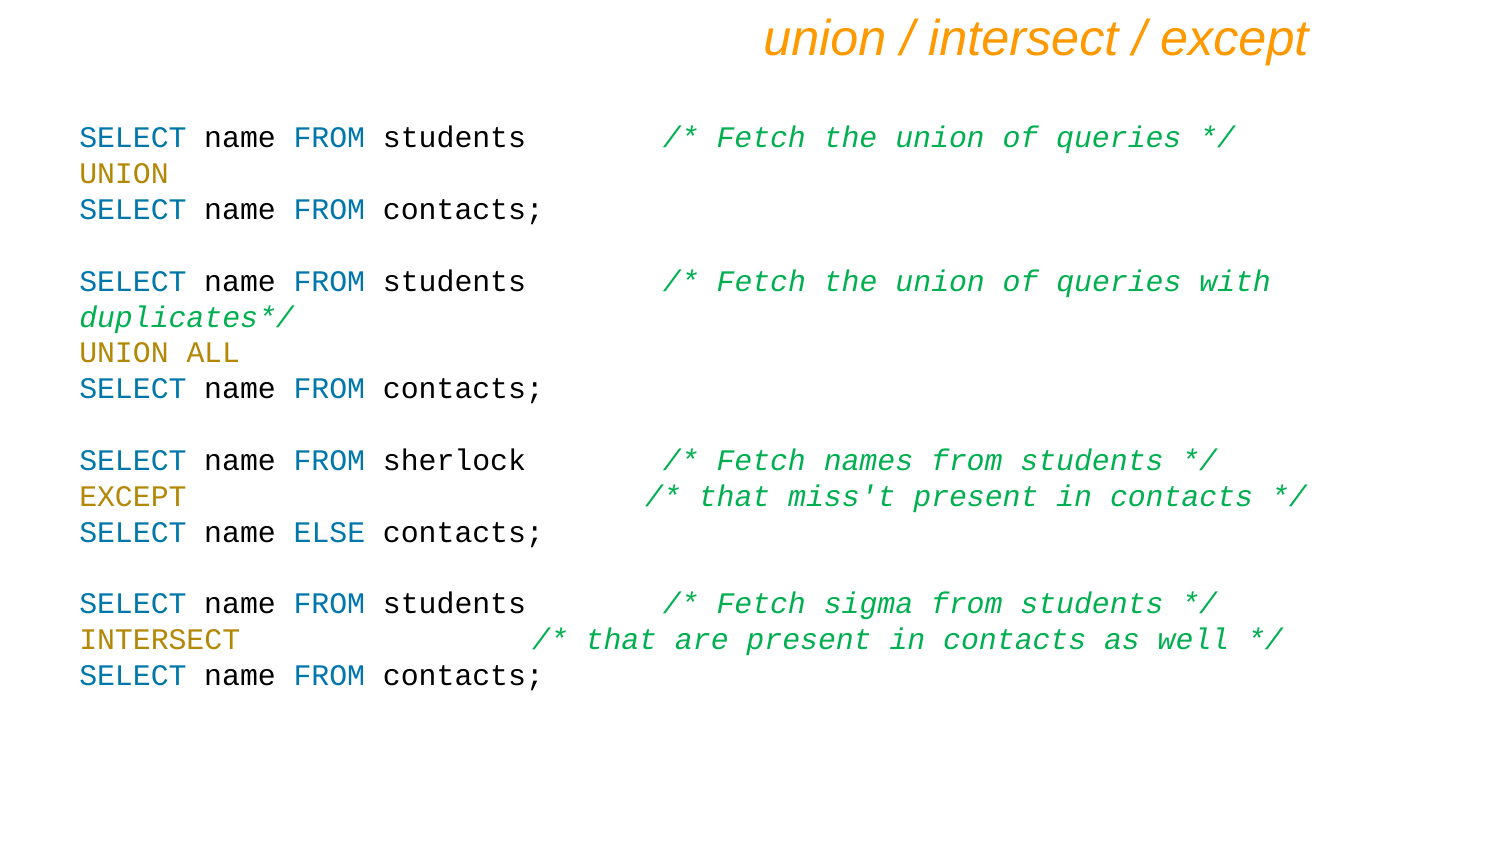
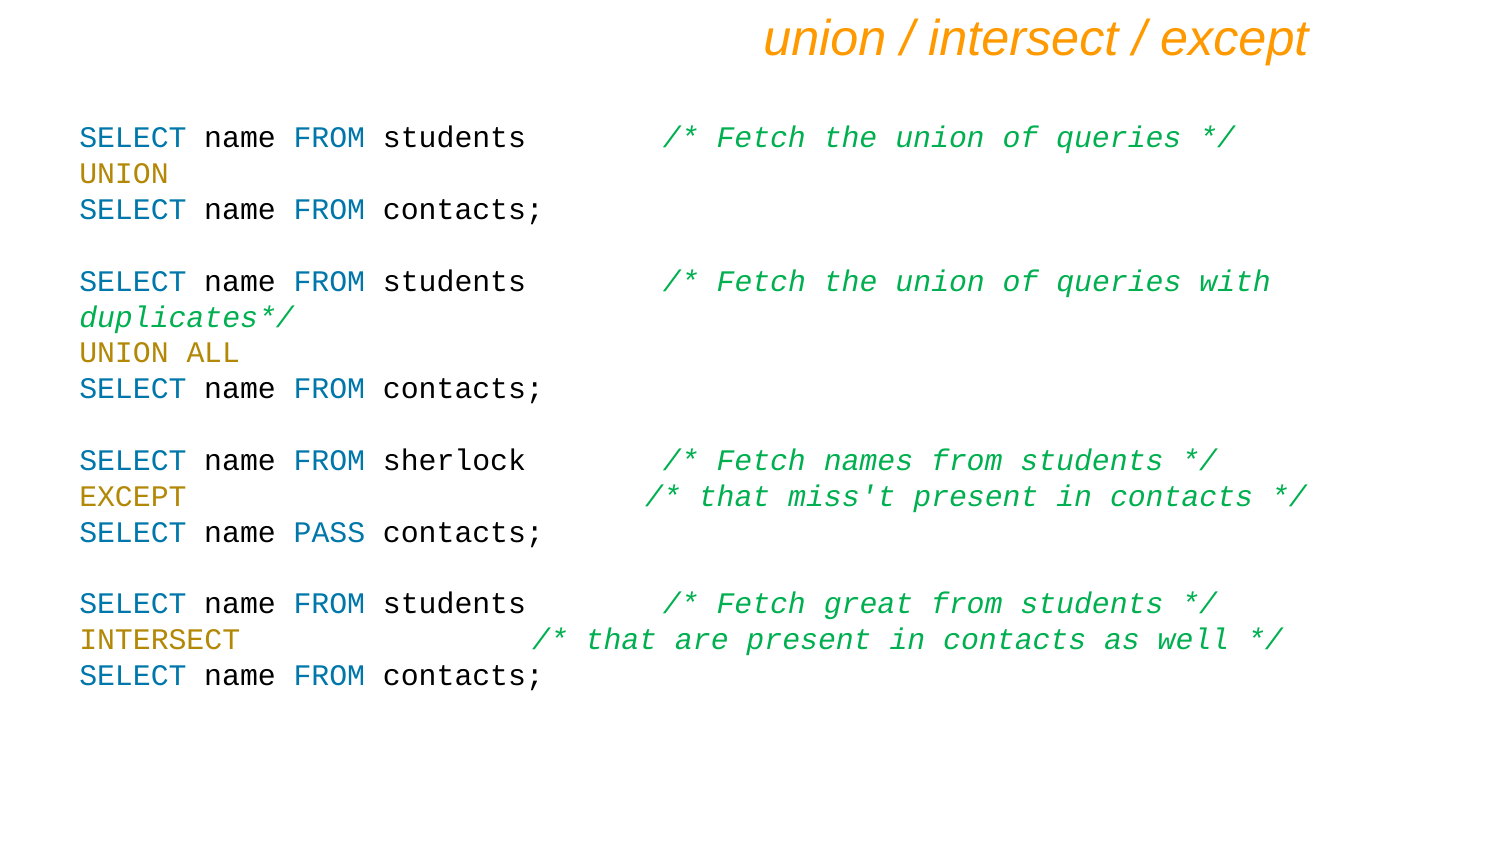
ELSE: ELSE -> PASS
sigma: sigma -> great
